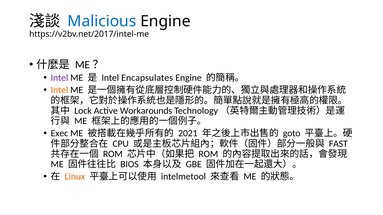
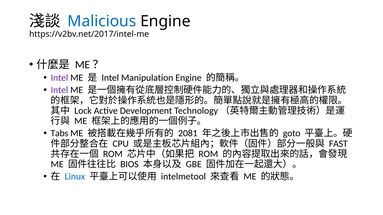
Encapsulates: Encapsulates -> Manipulation
Intel at (59, 90) colour: orange -> purple
Workarounds: Workarounds -> Development
Exec: Exec -> Tabs
2021: 2021 -> 2081
Linux colour: orange -> blue
